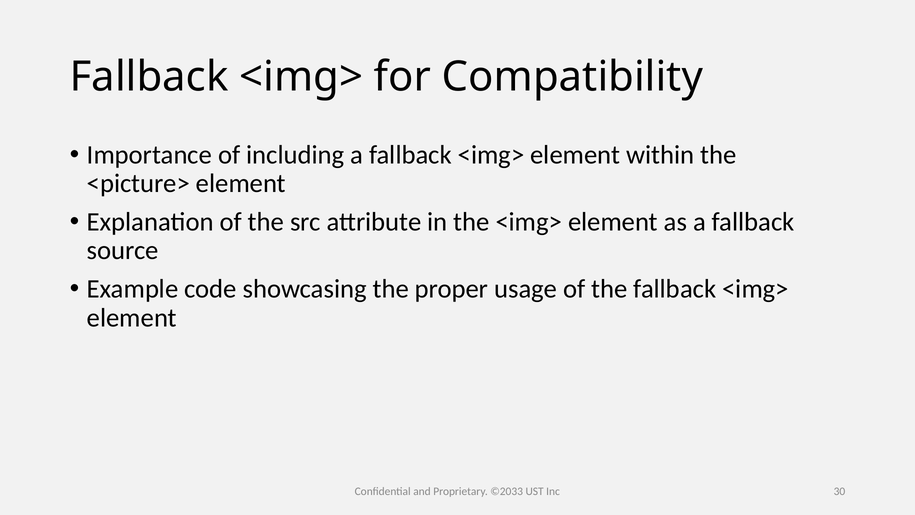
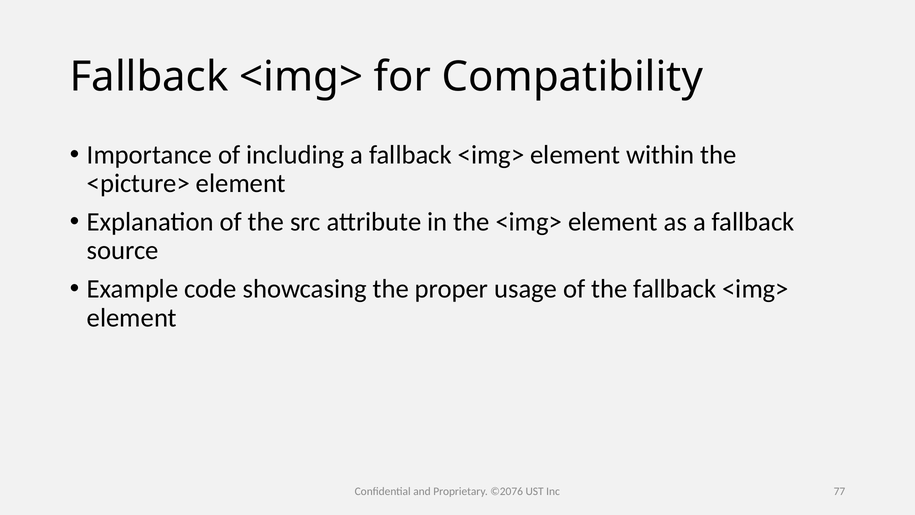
©2033: ©2033 -> ©2076
30: 30 -> 77
